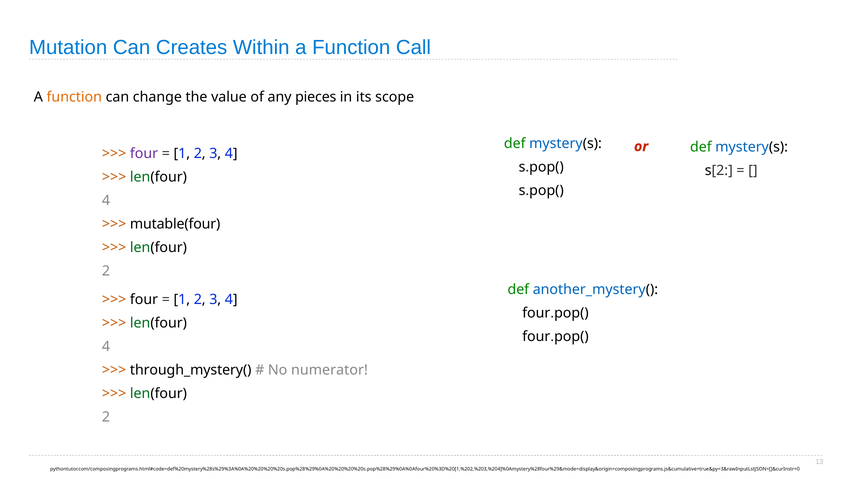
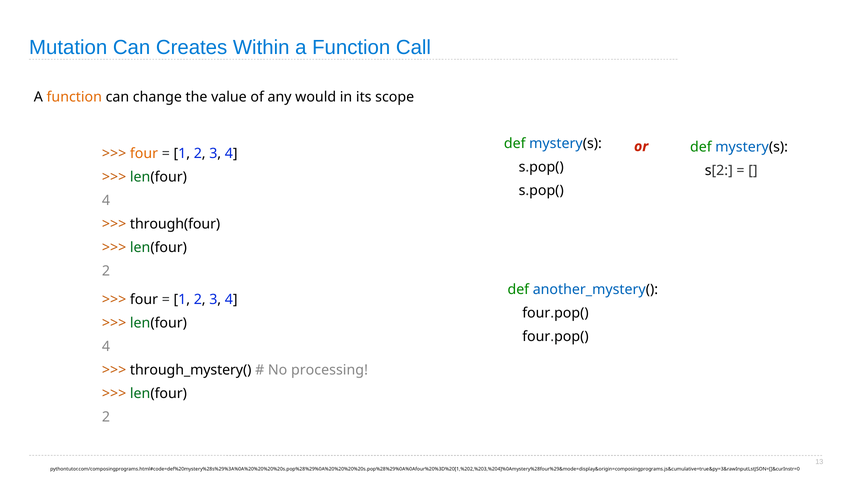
pieces: pieces -> would
four at (144, 154) colour: purple -> orange
mutable(four: mutable(four -> through(four
numerator: numerator -> processing
